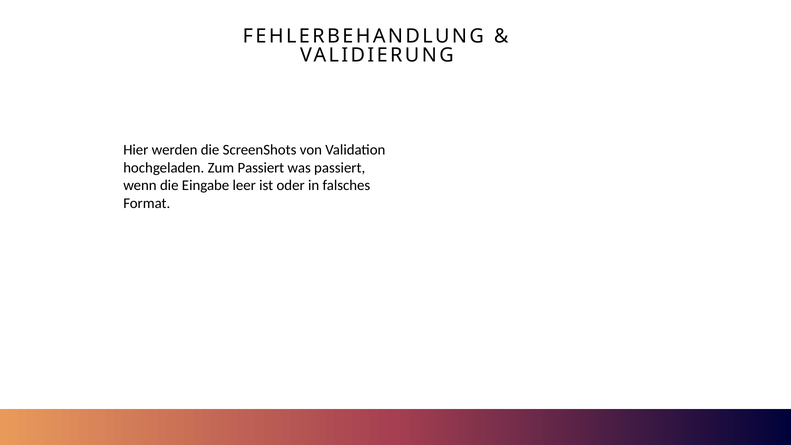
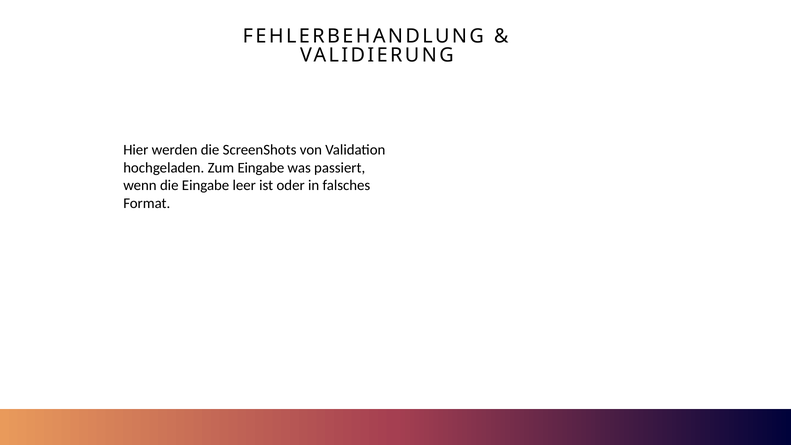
Zum Passiert: Passiert -> Eingabe
